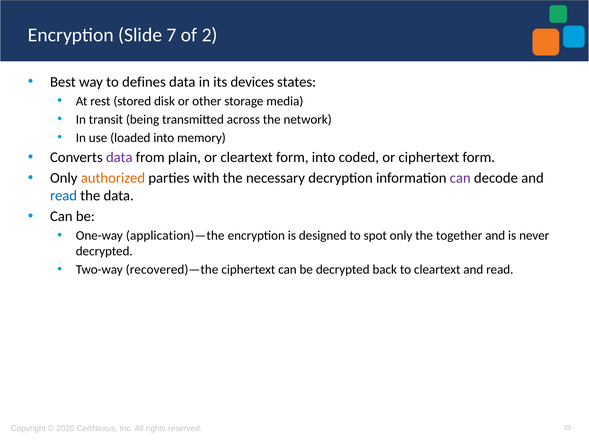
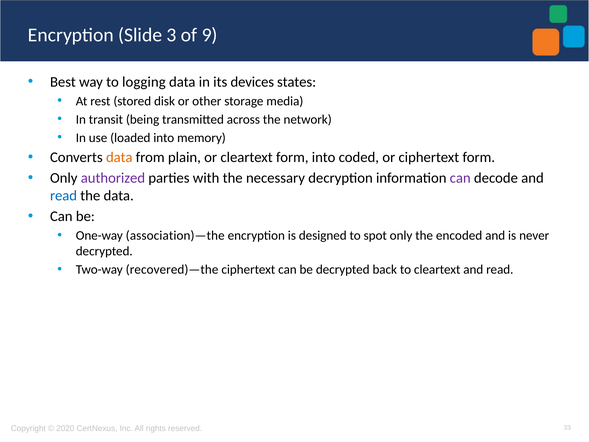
7: 7 -> 3
2: 2 -> 9
defines: defines -> logging
data at (119, 157) colour: purple -> orange
authorized colour: orange -> purple
application)—the: application)—the -> association)—the
together: together -> encoded
